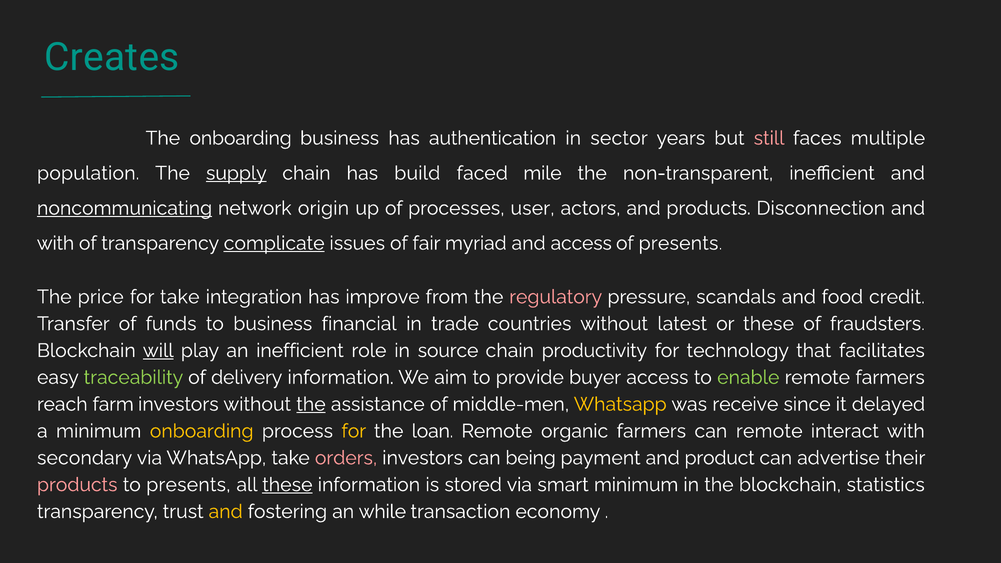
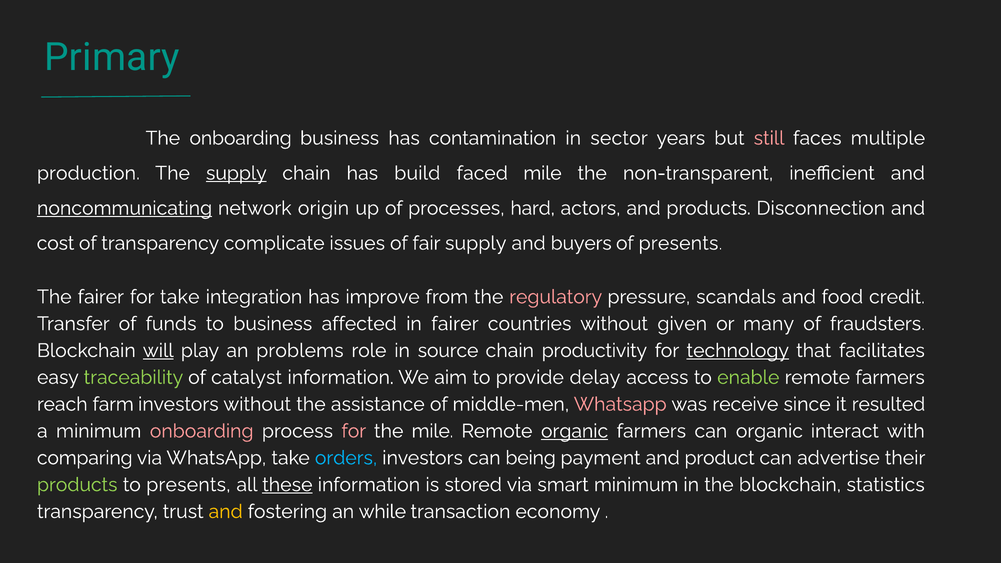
Creates: Creates -> Primary
authentication: authentication -> contamination
population: population -> production
user: user -> hard
with at (56, 243): with -> cost
complicate underline: present -> none
fair myriad: myriad -> supply
and access: access -> buyers
The price: price -> fairer
financial: financial -> affected
in trade: trade -> fairer
latest: latest -> given
or these: these -> many
an inefficient: inefficient -> problems
technology underline: none -> present
delivery: delivery -> catalyst
buyer: buyer -> delay
the at (311, 404) underline: present -> none
Whatsapp at (620, 404) colour: yellow -> pink
delayed: delayed -> resulted
onboarding at (202, 431) colour: yellow -> pink
for at (354, 431) colour: yellow -> pink
the loan: loan -> mile
organic at (575, 431) underline: none -> present
can remote: remote -> organic
secondary: secondary -> comparing
orders colour: pink -> light blue
products at (77, 485) colour: pink -> light green
